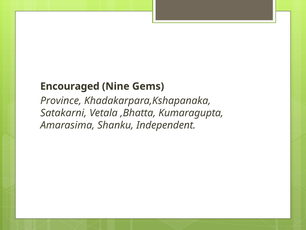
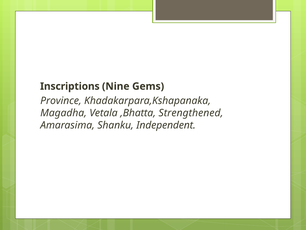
Encouraged: Encouraged -> Inscriptions
Satakarni: Satakarni -> Magadha
Kumaragupta: Kumaragupta -> Strengthened
